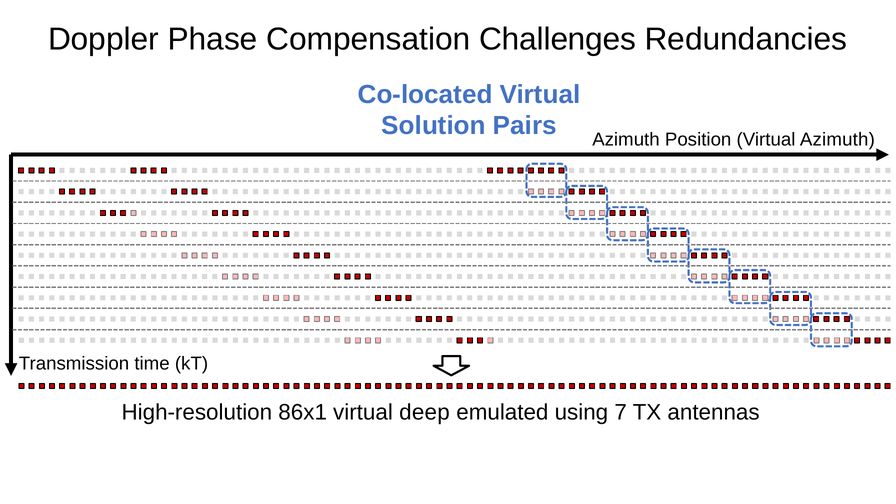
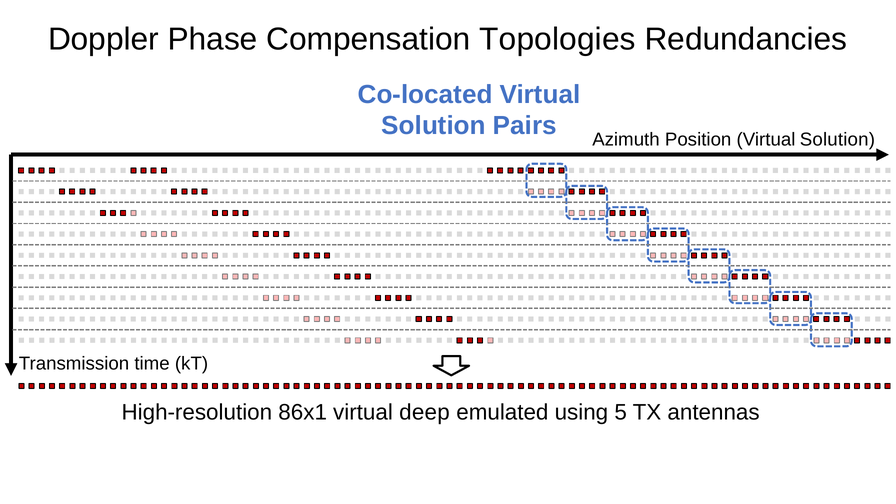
Challenges: Challenges -> Topologies
Position Virtual Azimuth: Azimuth -> Solution
7: 7 -> 5
